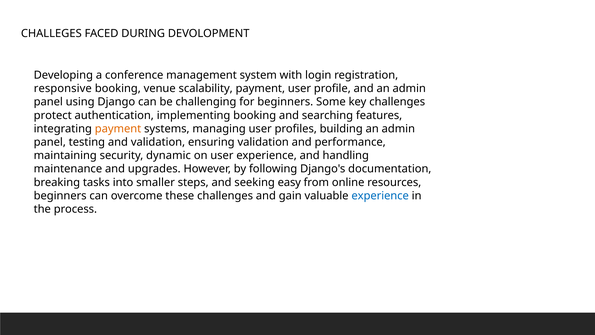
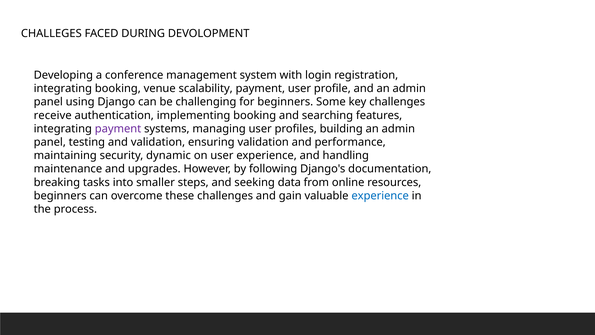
responsive at (63, 88): responsive -> integrating
protect: protect -> receive
payment at (118, 129) colour: orange -> purple
easy: easy -> data
